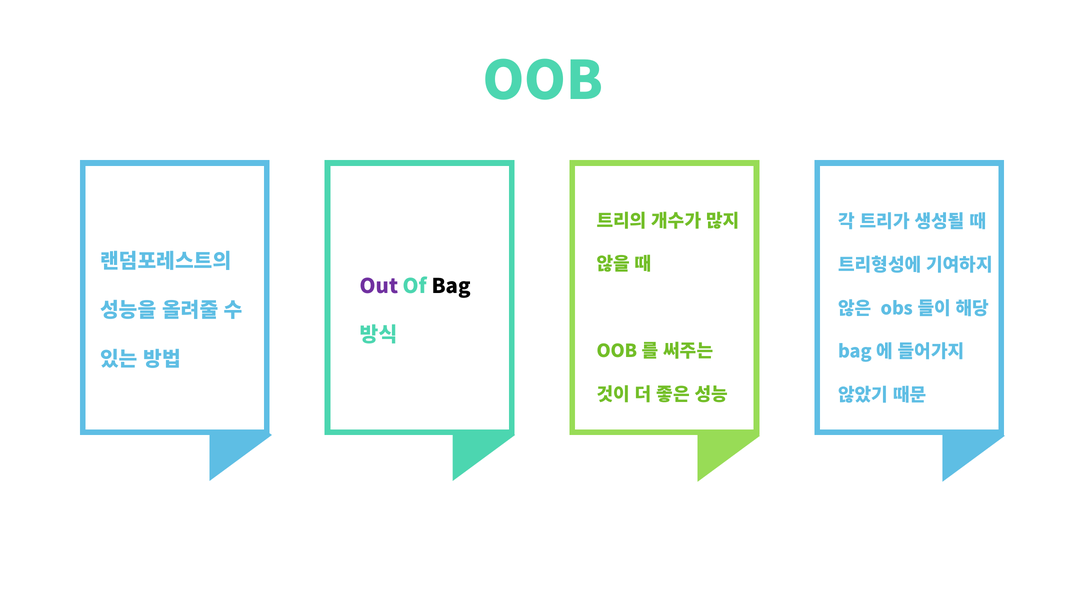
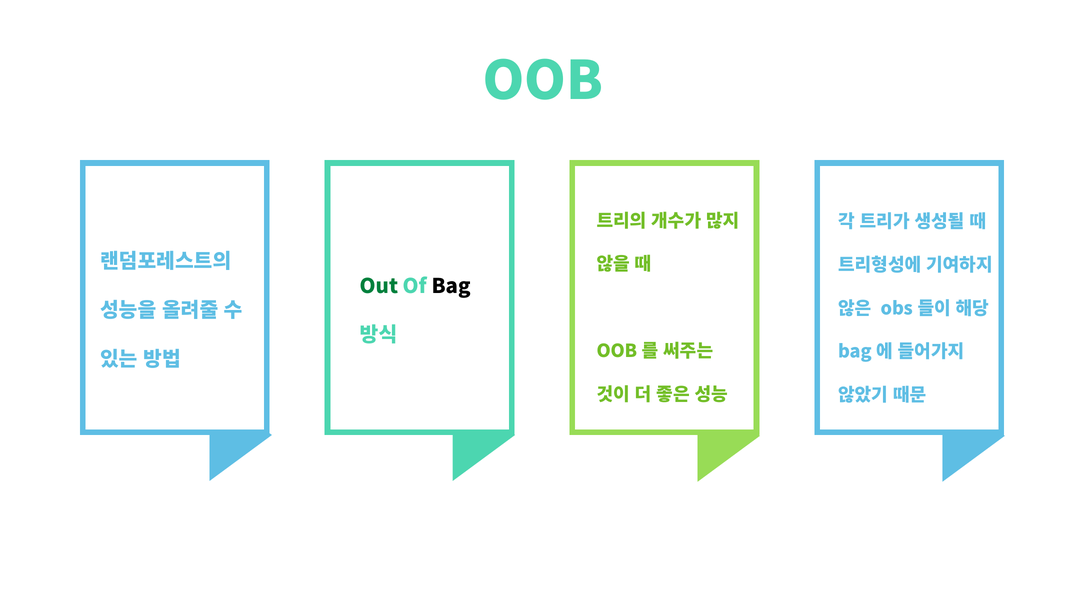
Out colour: purple -> green
